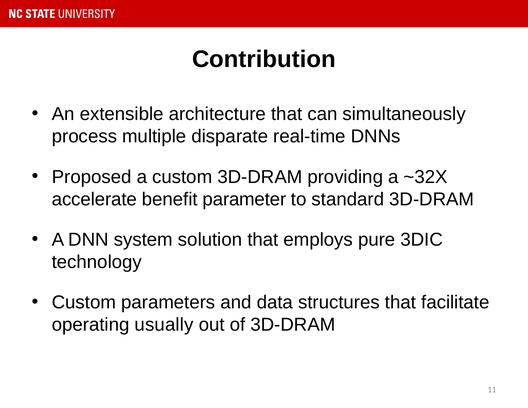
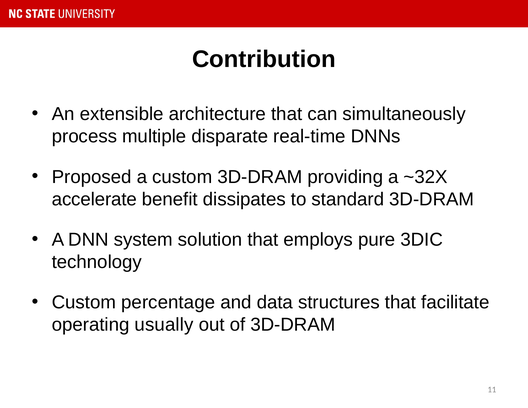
parameter: parameter -> dissipates
parameters: parameters -> percentage
